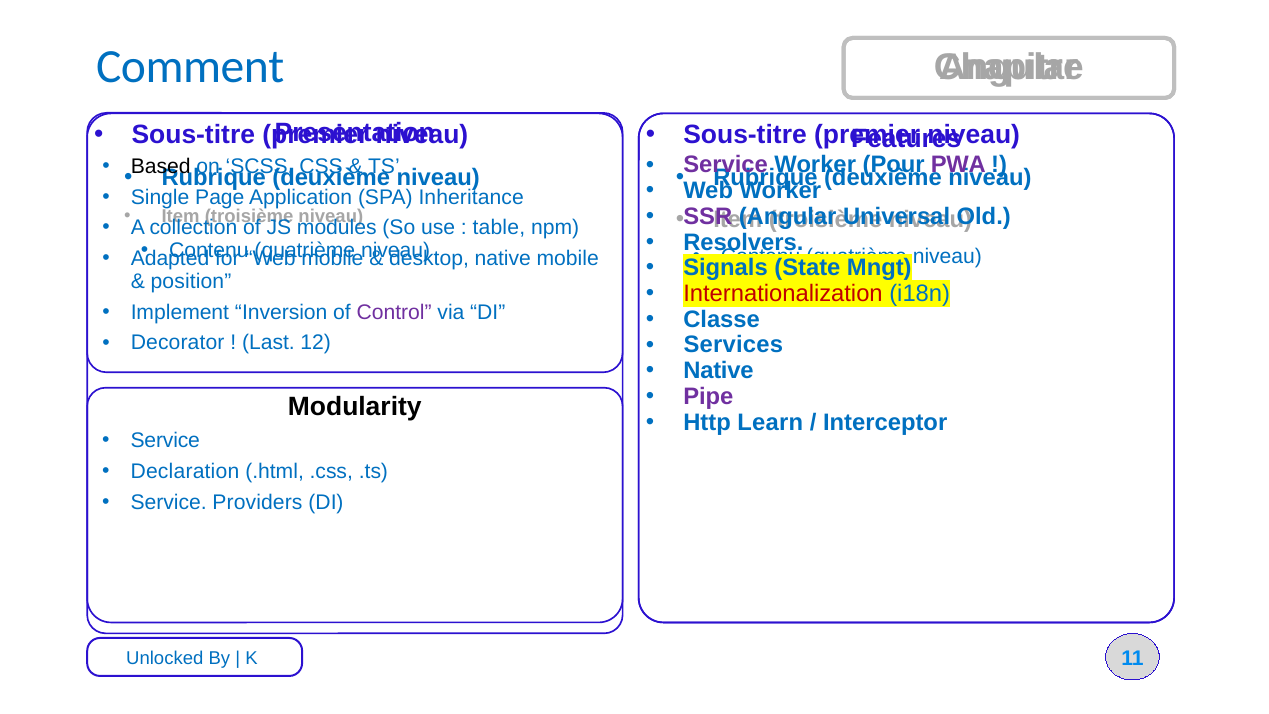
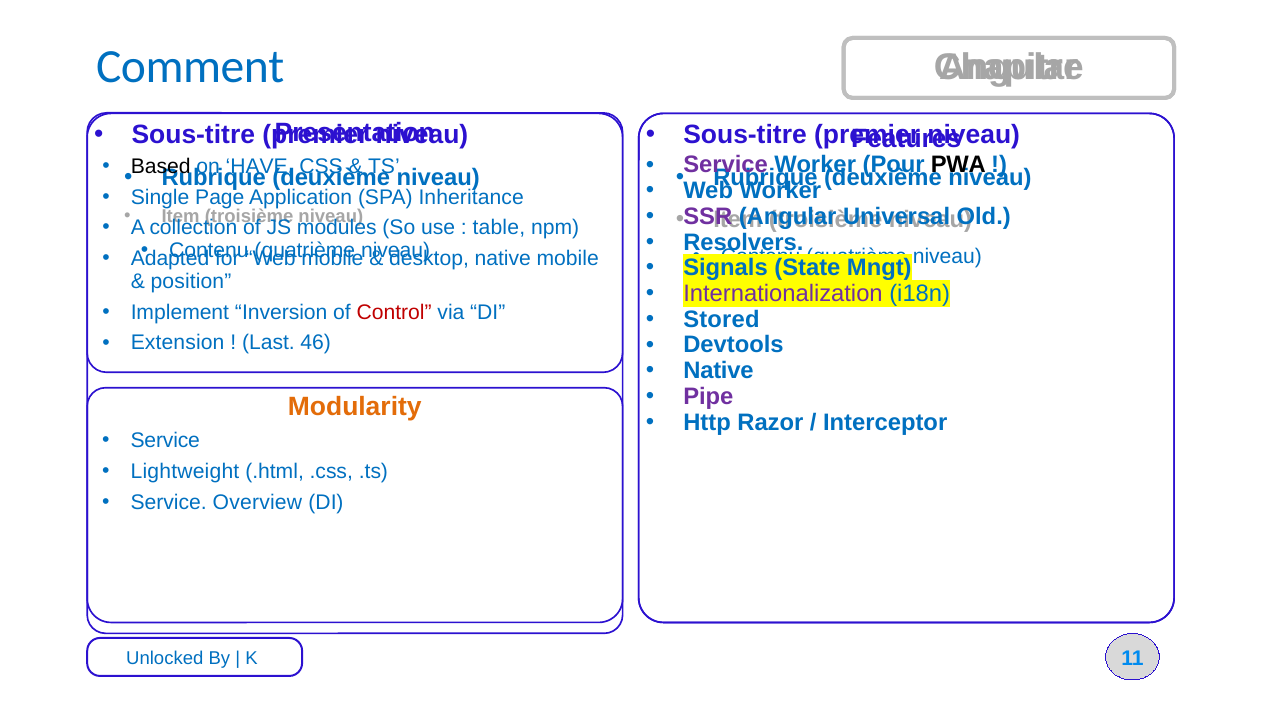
PWA colour: purple -> black
SCSS: SCSS -> HAVE
Internationalization colour: red -> purple
Control colour: purple -> red
Classe: Classe -> Stored
Decorator: Decorator -> Extension
12: 12 -> 46
Services: Services -> Devtools
Modularity colour: black -> orange
Learn: Learn -> Razor
Declaration: Declaration -> Lightweight
Providers: Providers -> Overview
